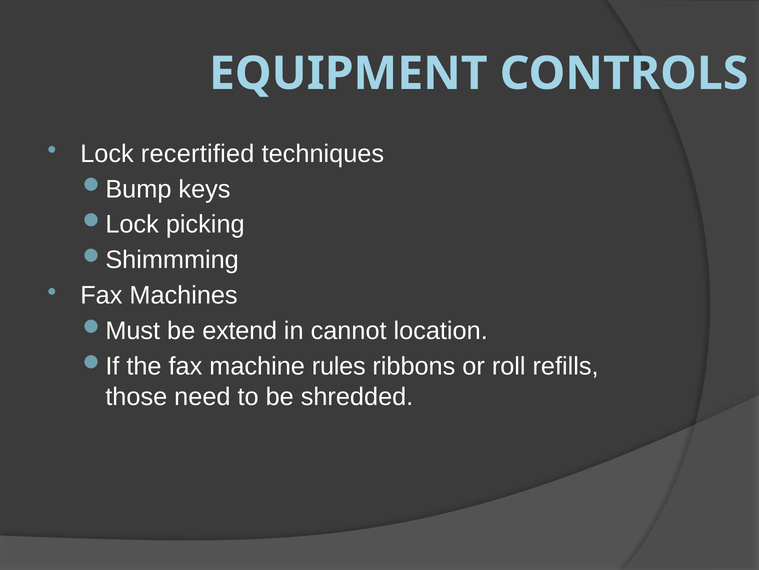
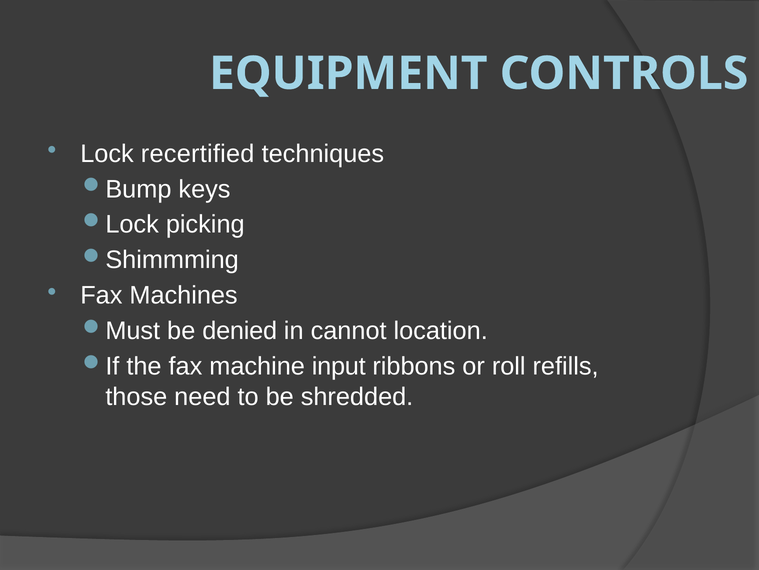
extend: extend -> denied
rules: rules -> input
